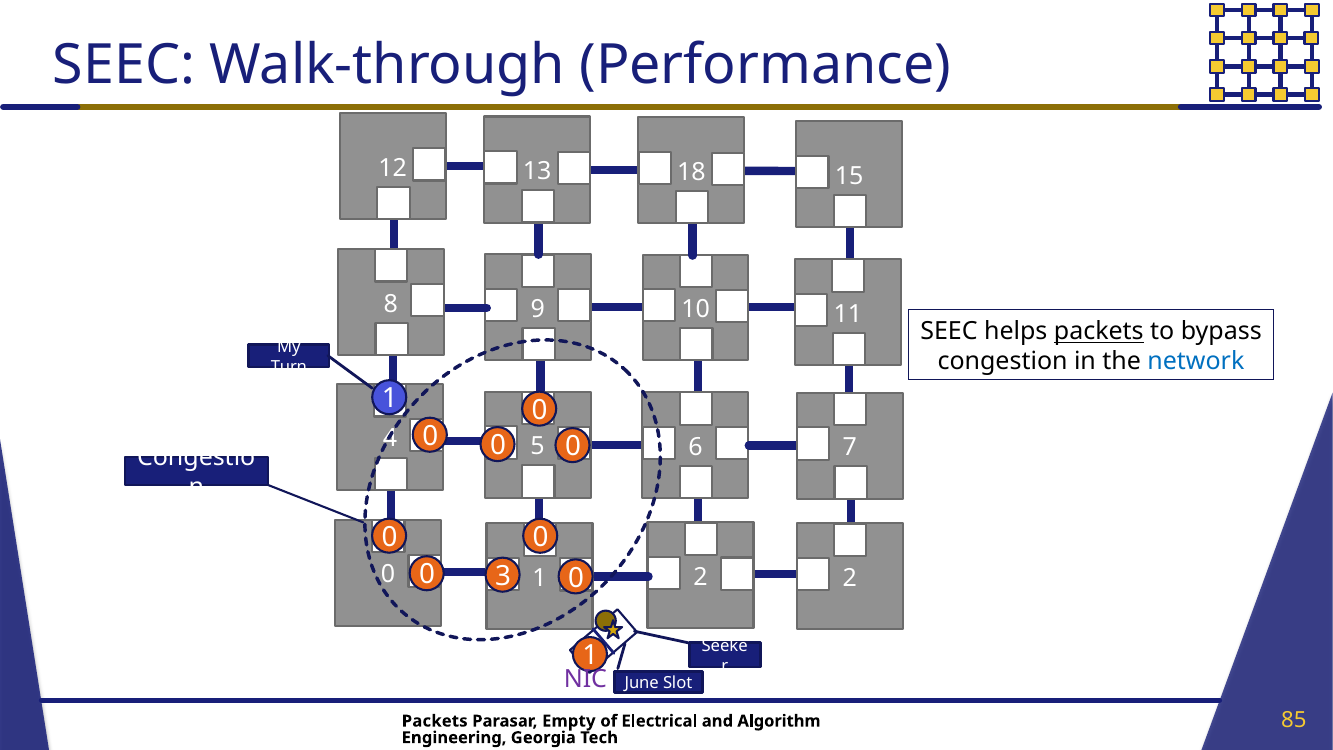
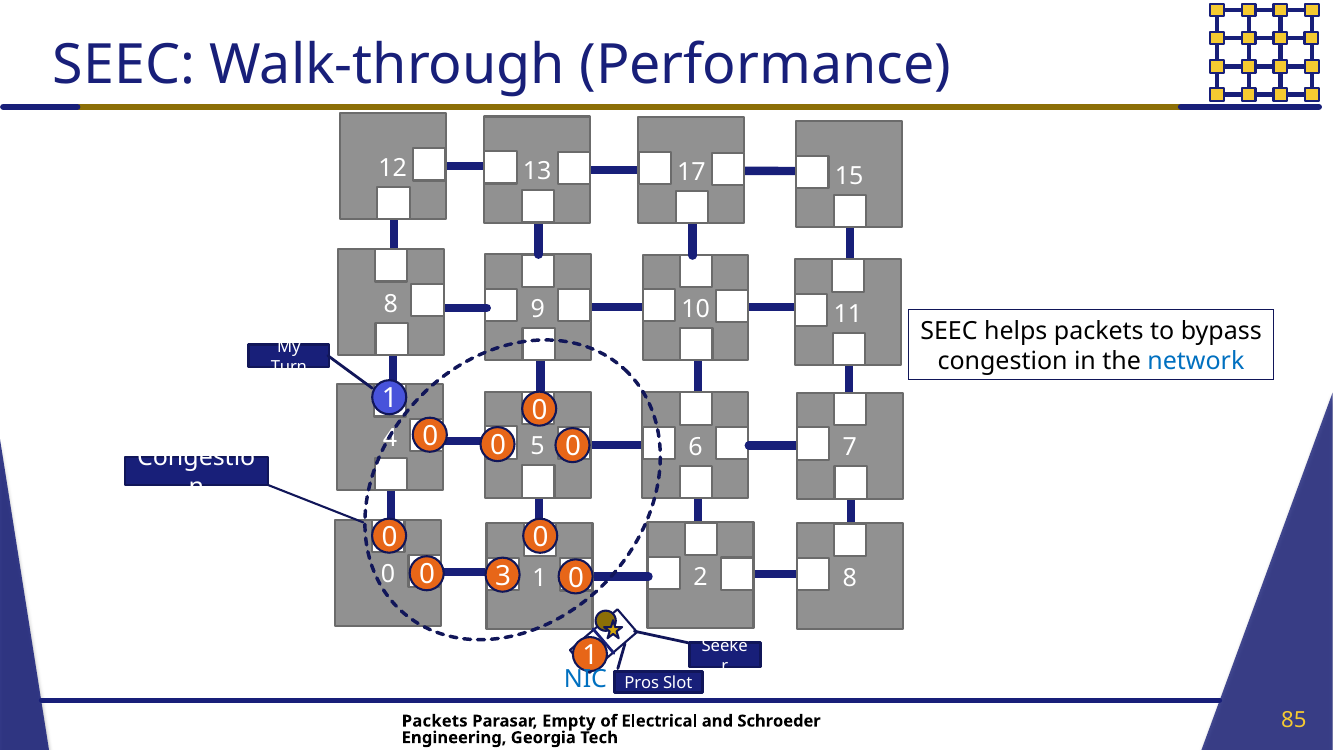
18: 18 -> 17
packets at (1099, 332) underline: present -> none
2 2: 2 -> 8
NIC colour: purple -> blue
June: June -> Pros
Algorithm: Algorithm -> Schroeder
